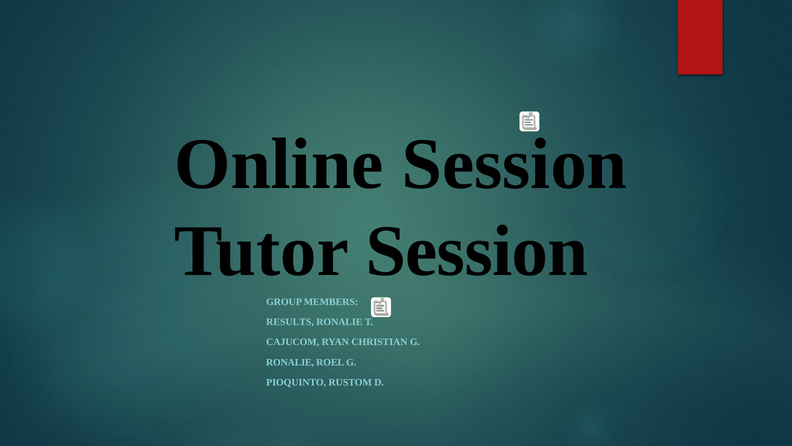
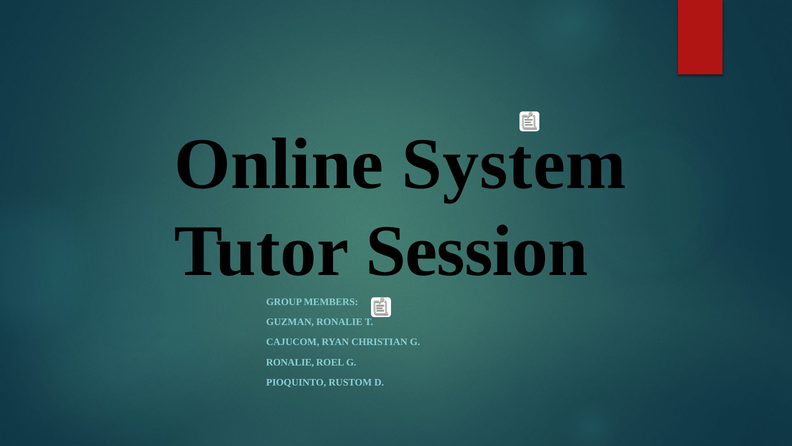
Online Session: Session -> System
RESULTS: RESULTS -> GUZMAN
